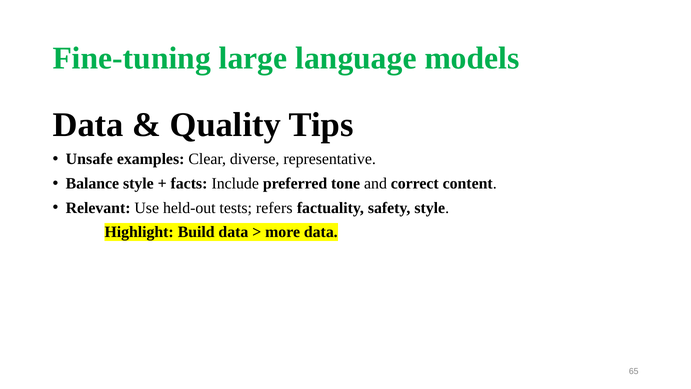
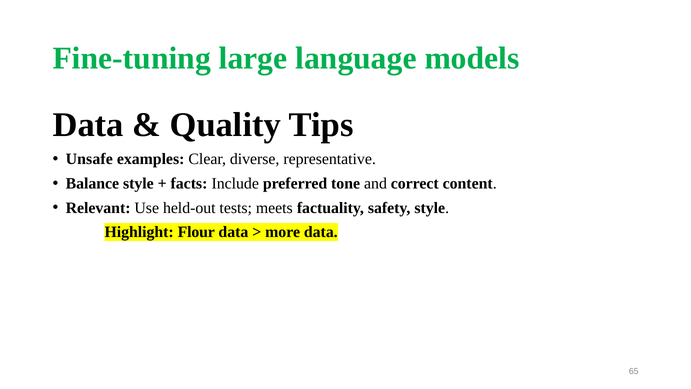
refers: refers -> meets
Build: Build -> Flour
